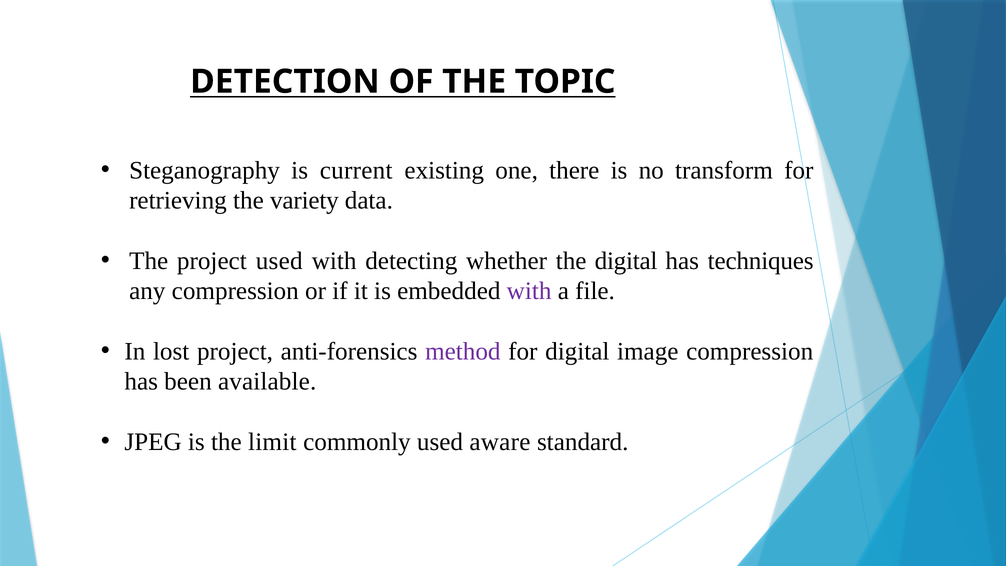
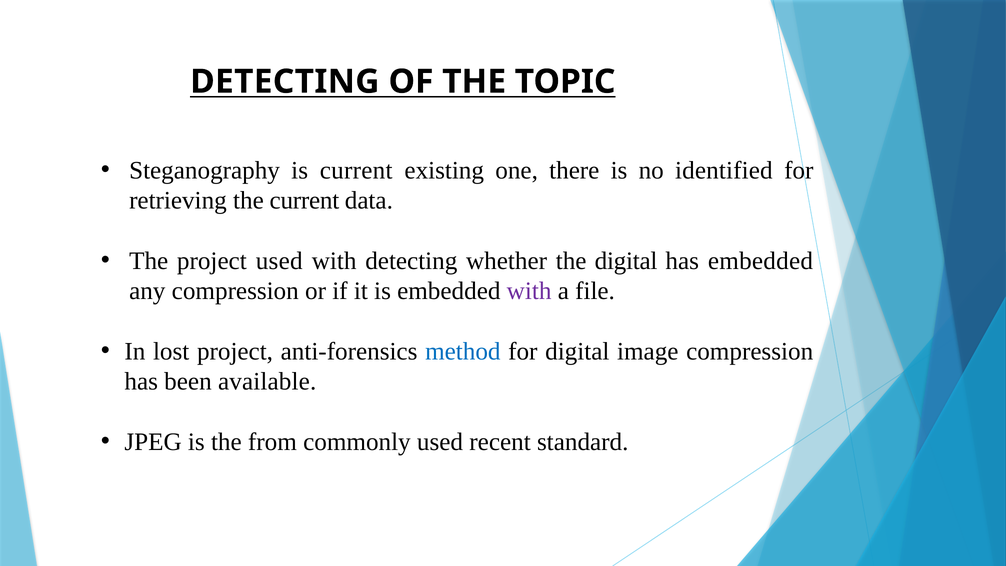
DETECTION at (285, 82): DETECTION -> DETECTING
transform: transform -> identified
the variety: variety -> current
has techniques: techniques -> embedded
method colour: purple -> blue
limit: limit -> from
aware: aware -> recent
